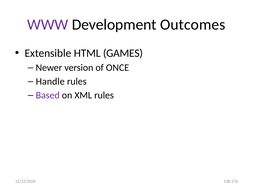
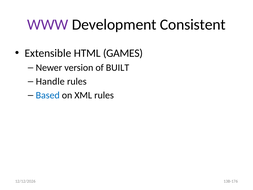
Outcomes: Outcomes -> Consistent
ONCE: ONCE -> BUILT
Based colour: purple -> blue
